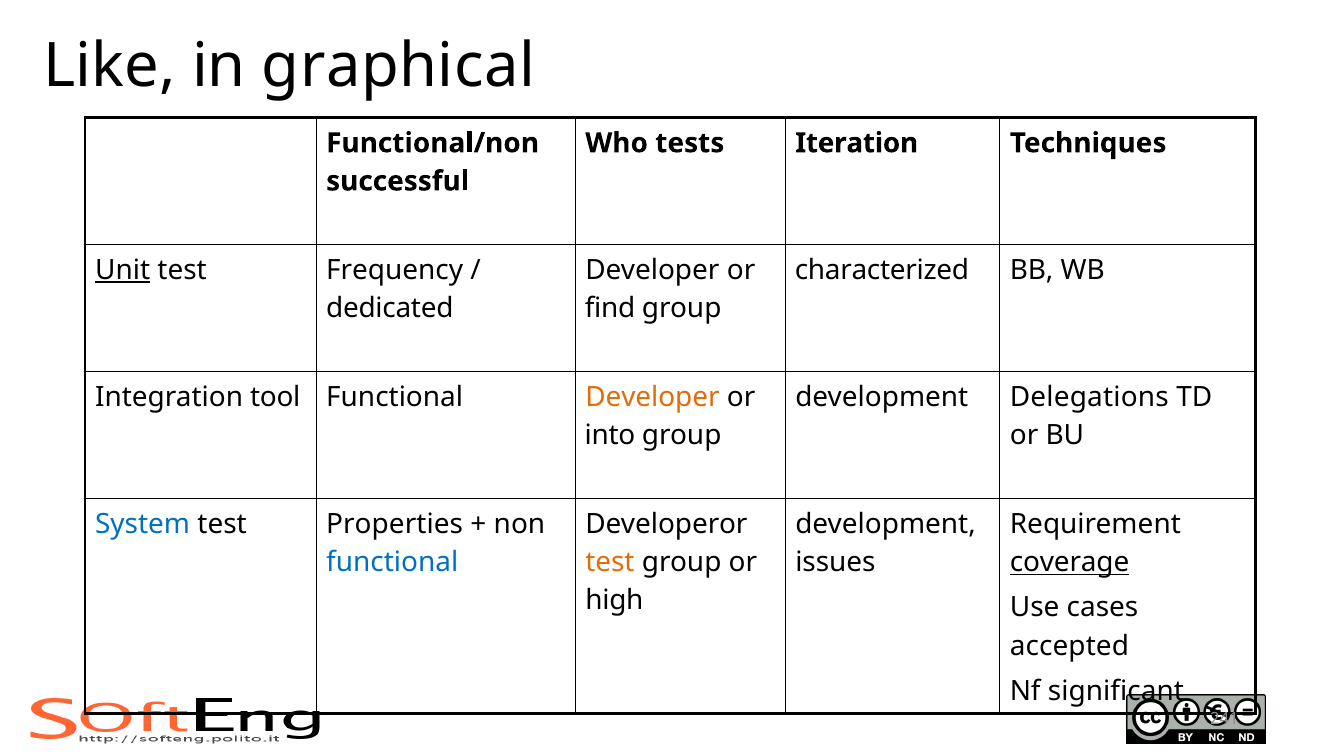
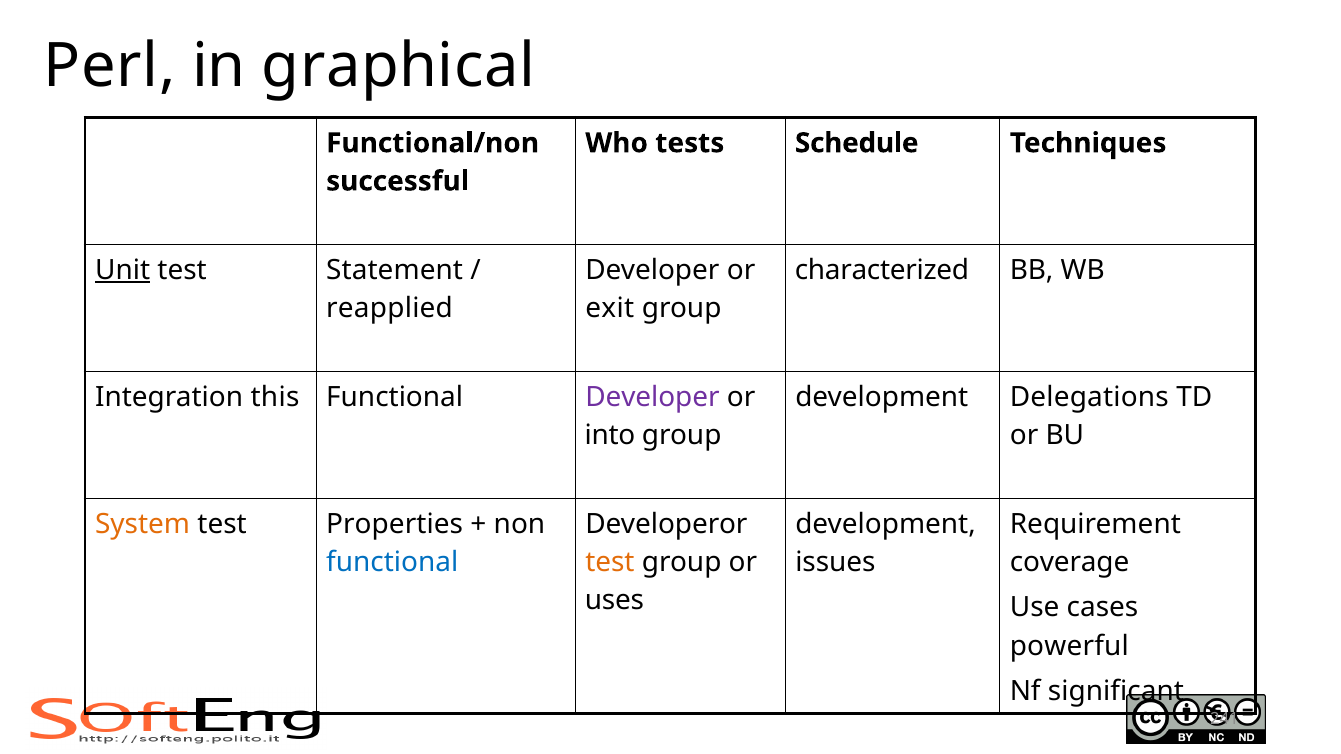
Like: Like -> Perl
Iteration: Iteration -> Schedule
Frequency: Frequency -> Statement
dedicated: dedicated -> reapplied
find: find -> exit
tool: tool -> this
Developer at (652, 397) colour: orange -> purple
System colour: blue -> orange
coverage underline: present -> none
high: high -> uses
accepted: accepted -> powerful
